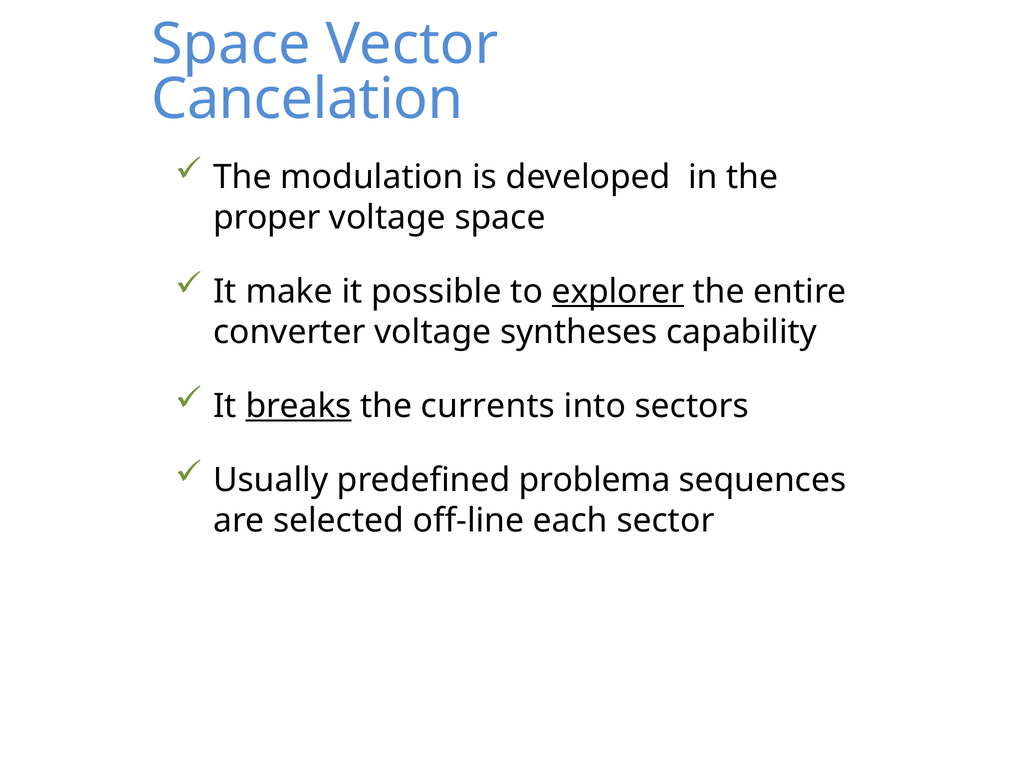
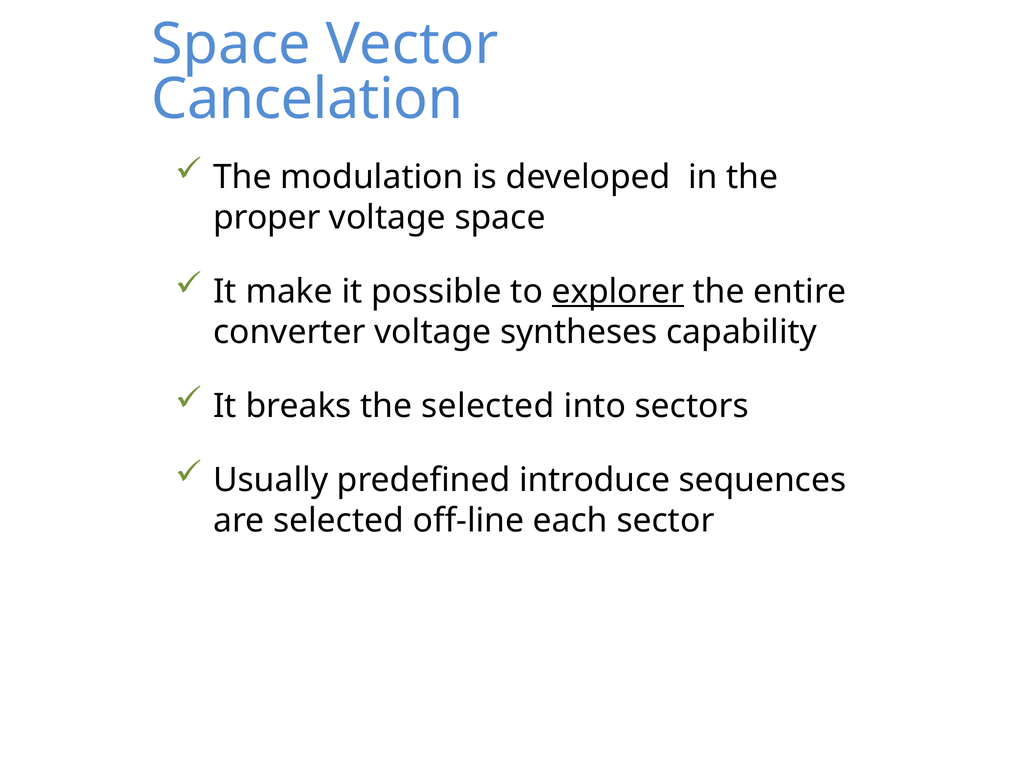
breaks underline: present -> none
the currents: currents -> selected
problema: problema -> introduce
